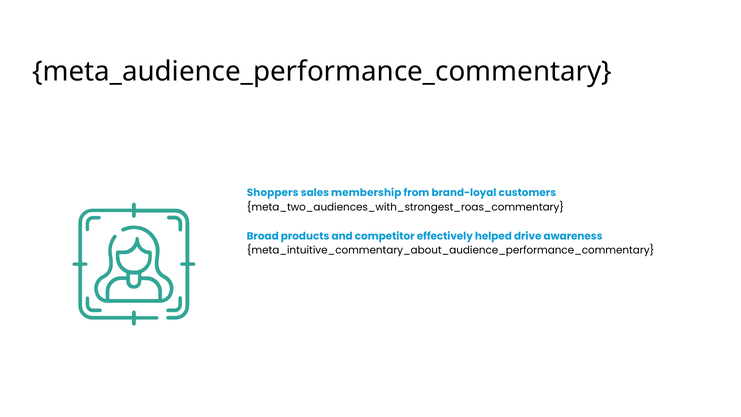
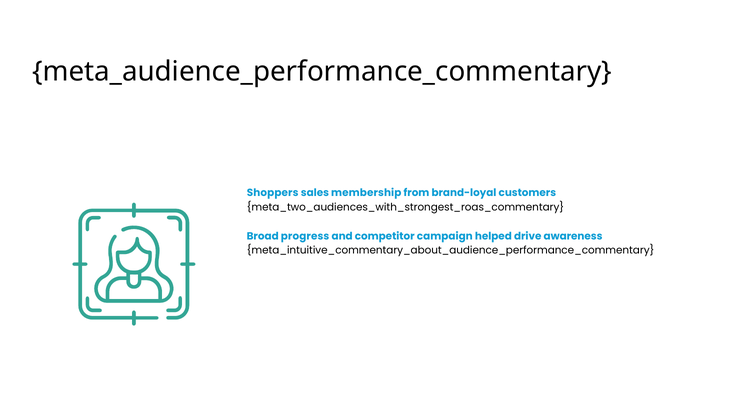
products: products -> progress
effectively: effectively -> campaign
